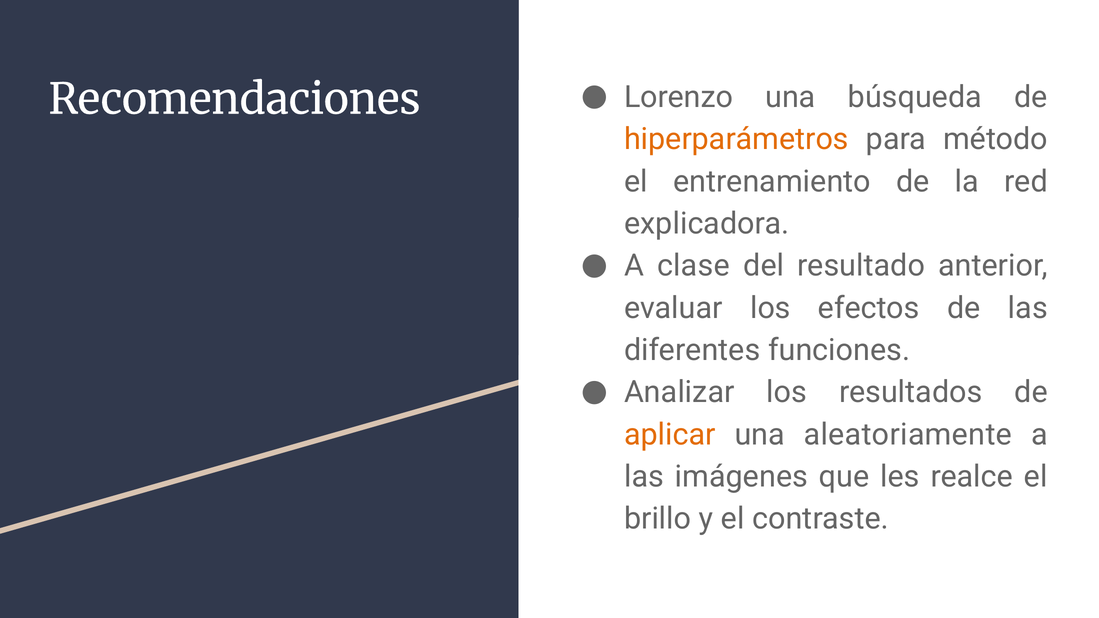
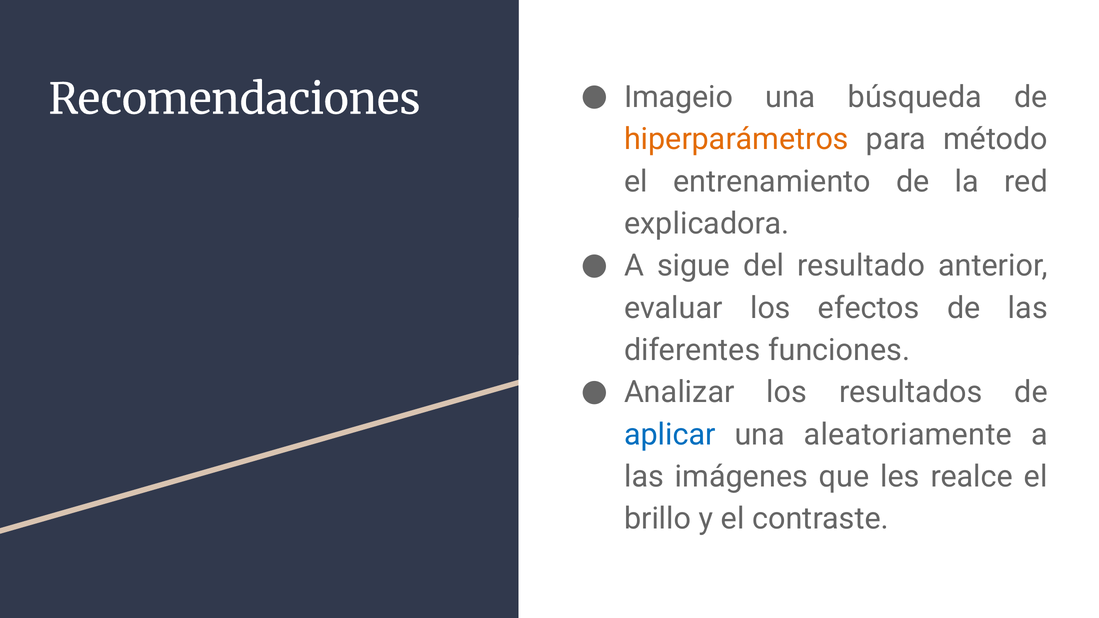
Lorenzo: Lorenzo -> Imageio
clase: clase -> sigue
aplicar colour: orange -> blue
